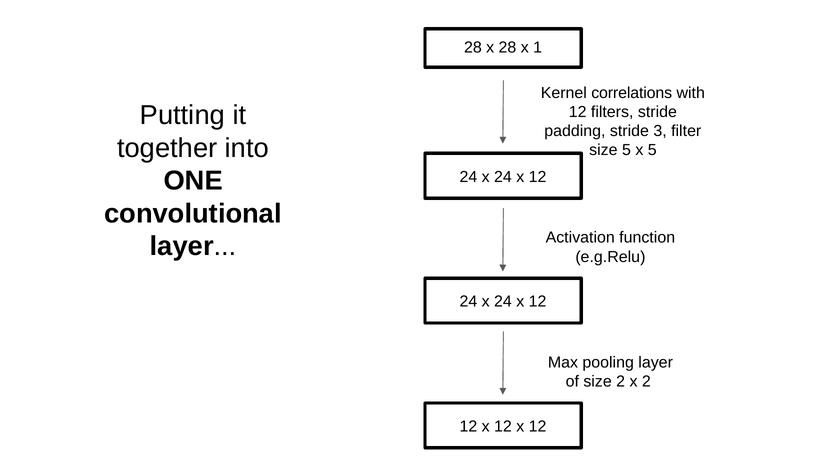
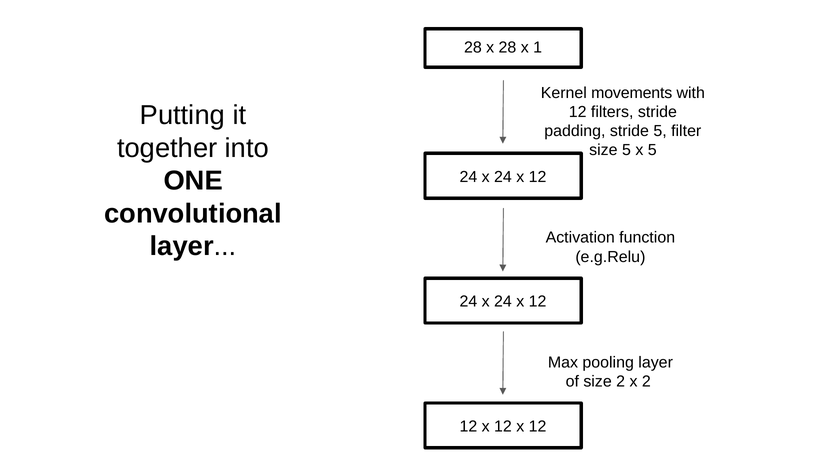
correlations: correlations -> movements
stride 3: 3 -> 5
